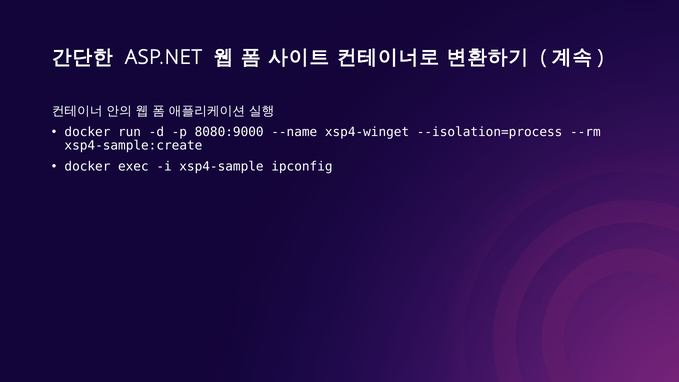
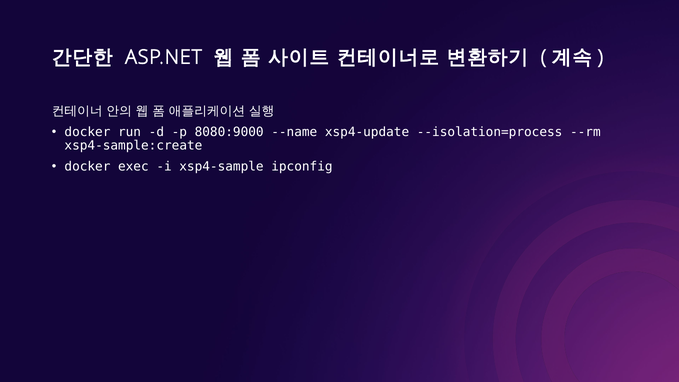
xsp4-winget: xsp4-winget -> xsp4-update
